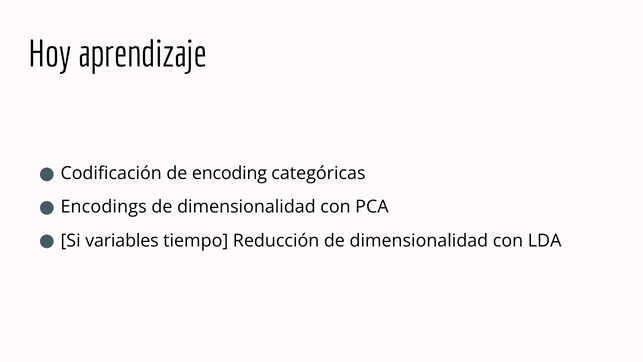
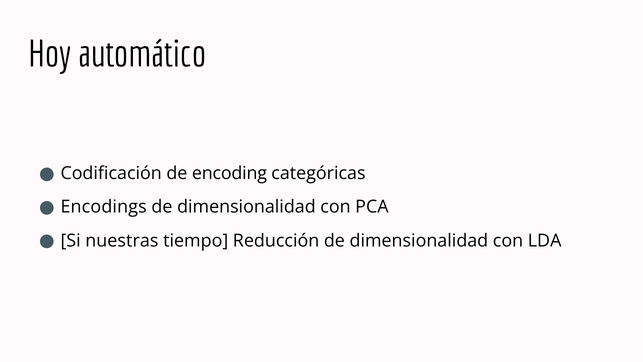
aprendizaje: aprendizaje -> automático
variables: variables -> nuestras
